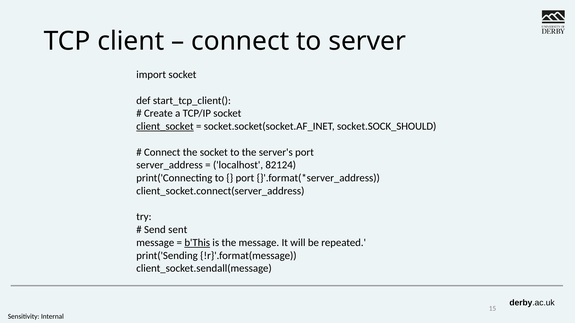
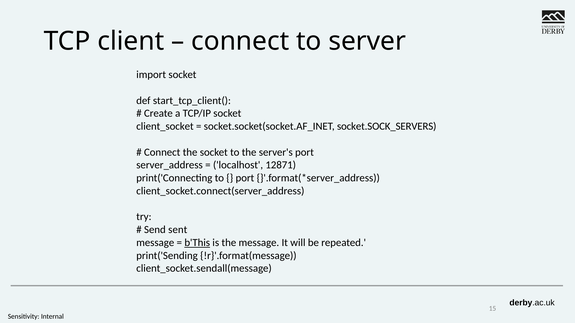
client_socket underline: present -> none
socket.SOCK_SHOULD: socket.SOCK_SHOULD -> socket.SOCK_SERVERS
82124: 82124 -> 12871
